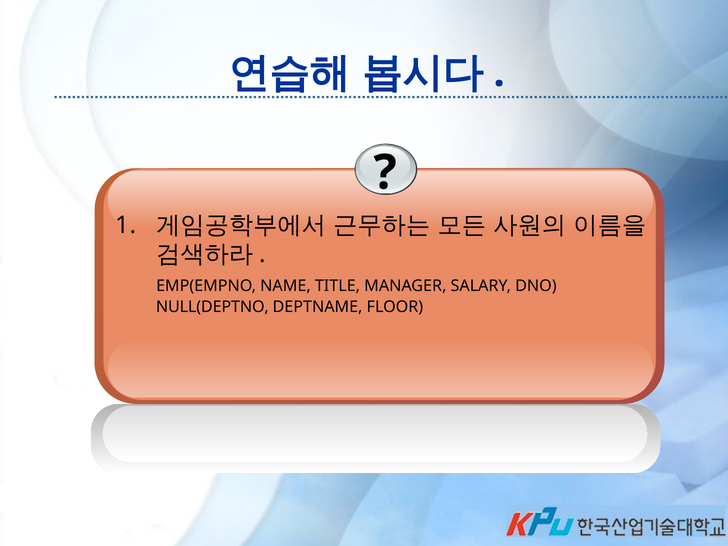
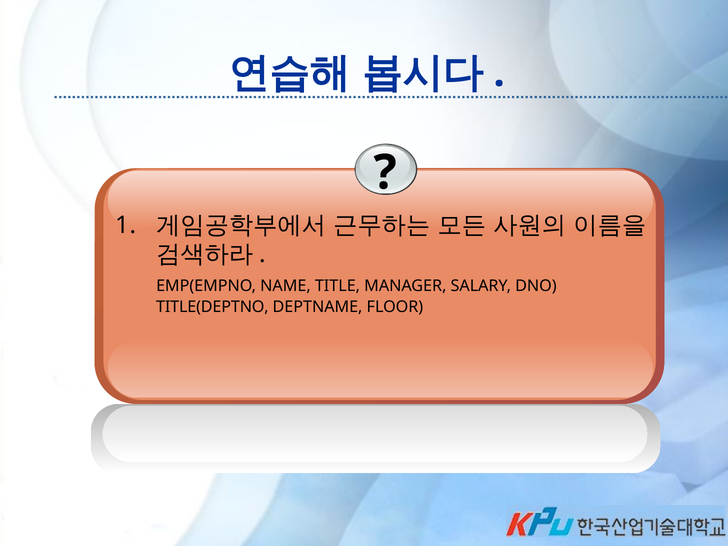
NULL(DEPTNO: NULL(DEPTNO -> TITLE(DEPTNO
